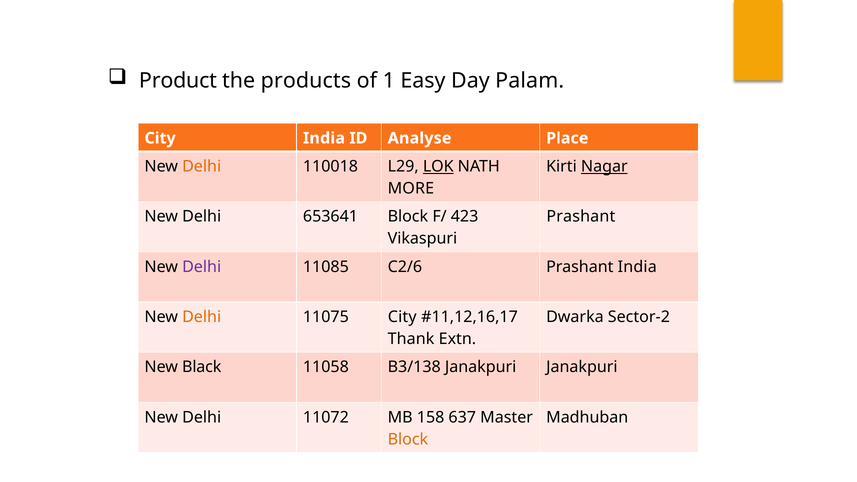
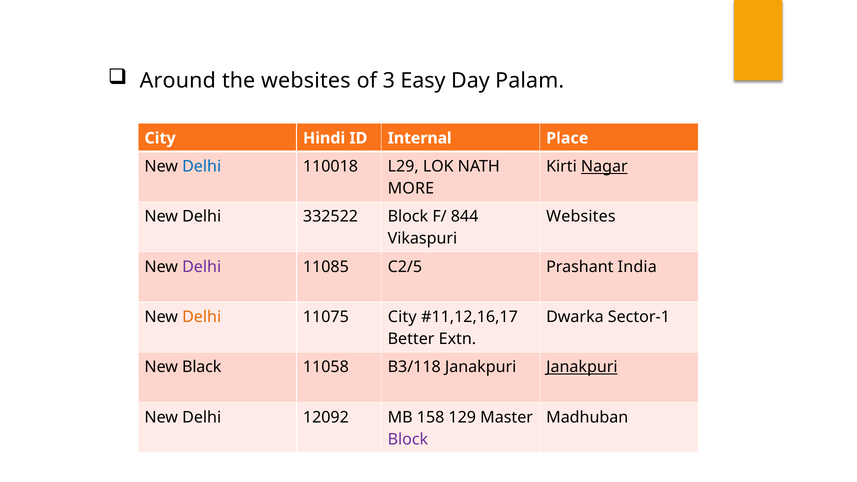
Product: Product -> Around
the products: products -> websites
1: 1 -> 3
City India: India -> Hindi
Analyse: Analyse -> Internal
Delhi at (202, 167) colour: orange -> blue
LOK underline: present -> none
653641: 653641 -> 332522
423: 423 -> 844
Prashant at (581, 217): Prashant -> Websites
C2/6: C2/6 -> C2/5
Sector-2: Sector-2 -> Sector-1
Thank: Thank -> Better
B3/138: B3/138 -> B3/118
Janakpuri at (582, 367) underline: none -> present
11072: 11072 -> 12092
637: 637 -> 129
Block at (408, 439) colour: orange -> purple
